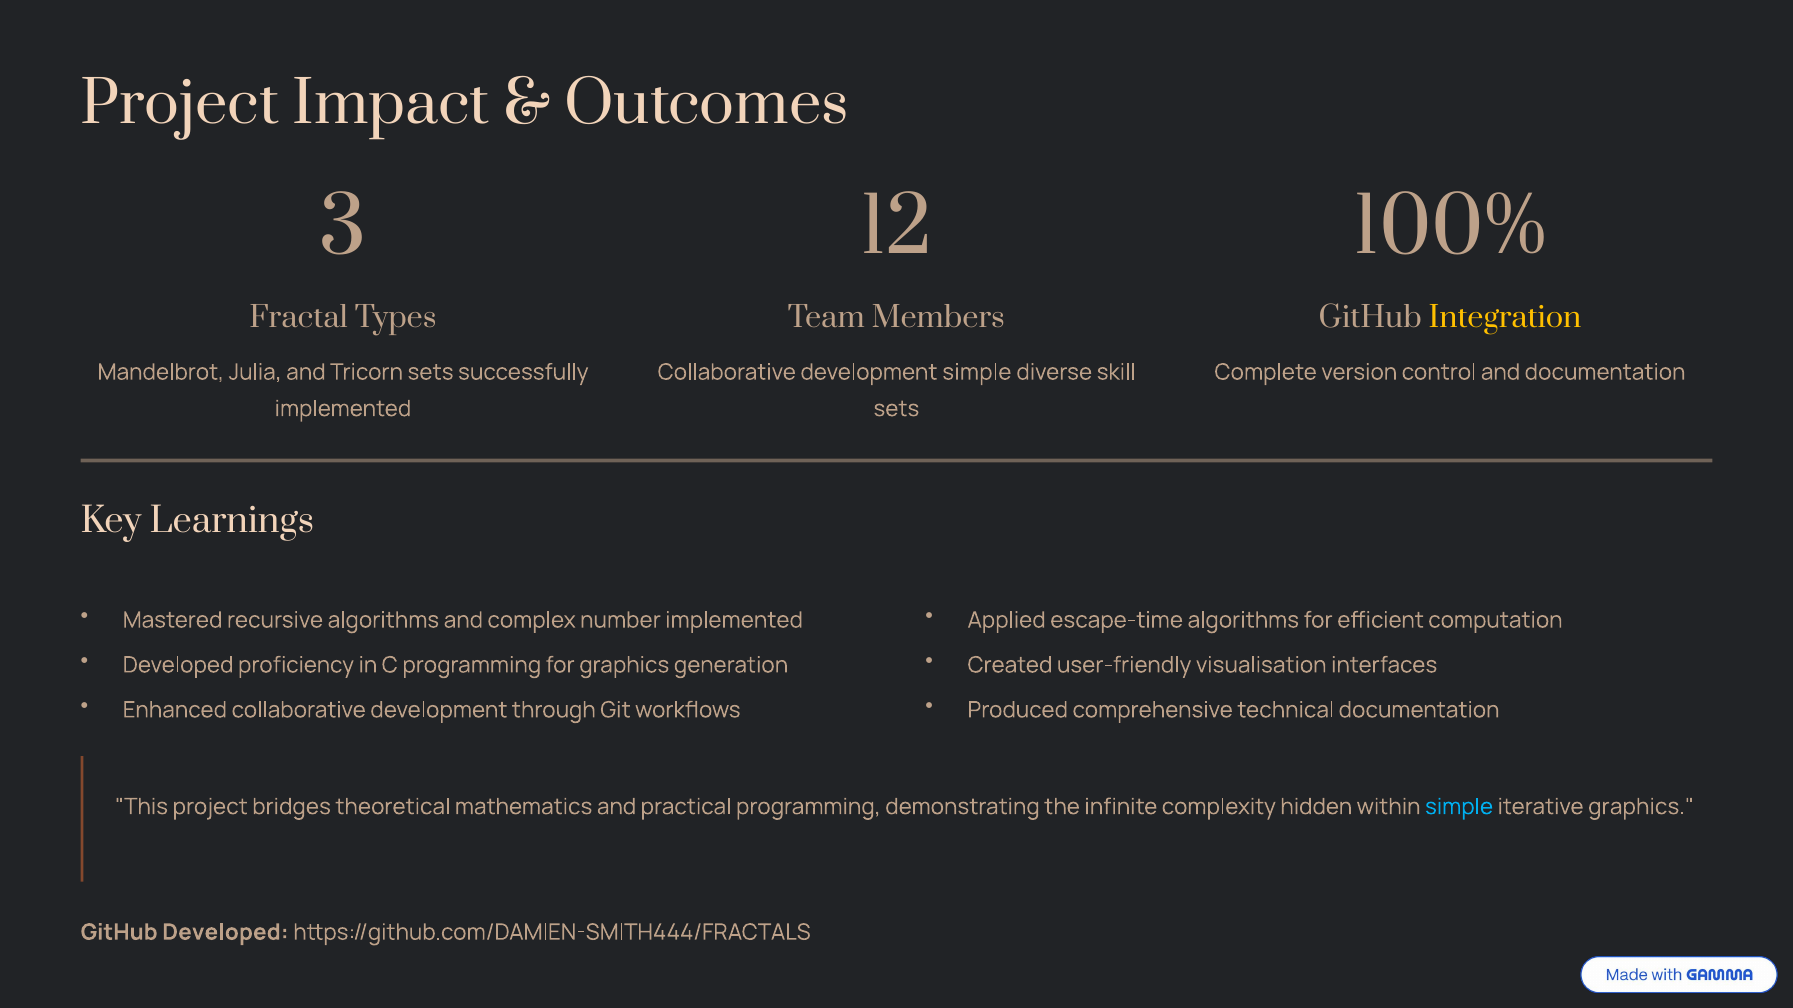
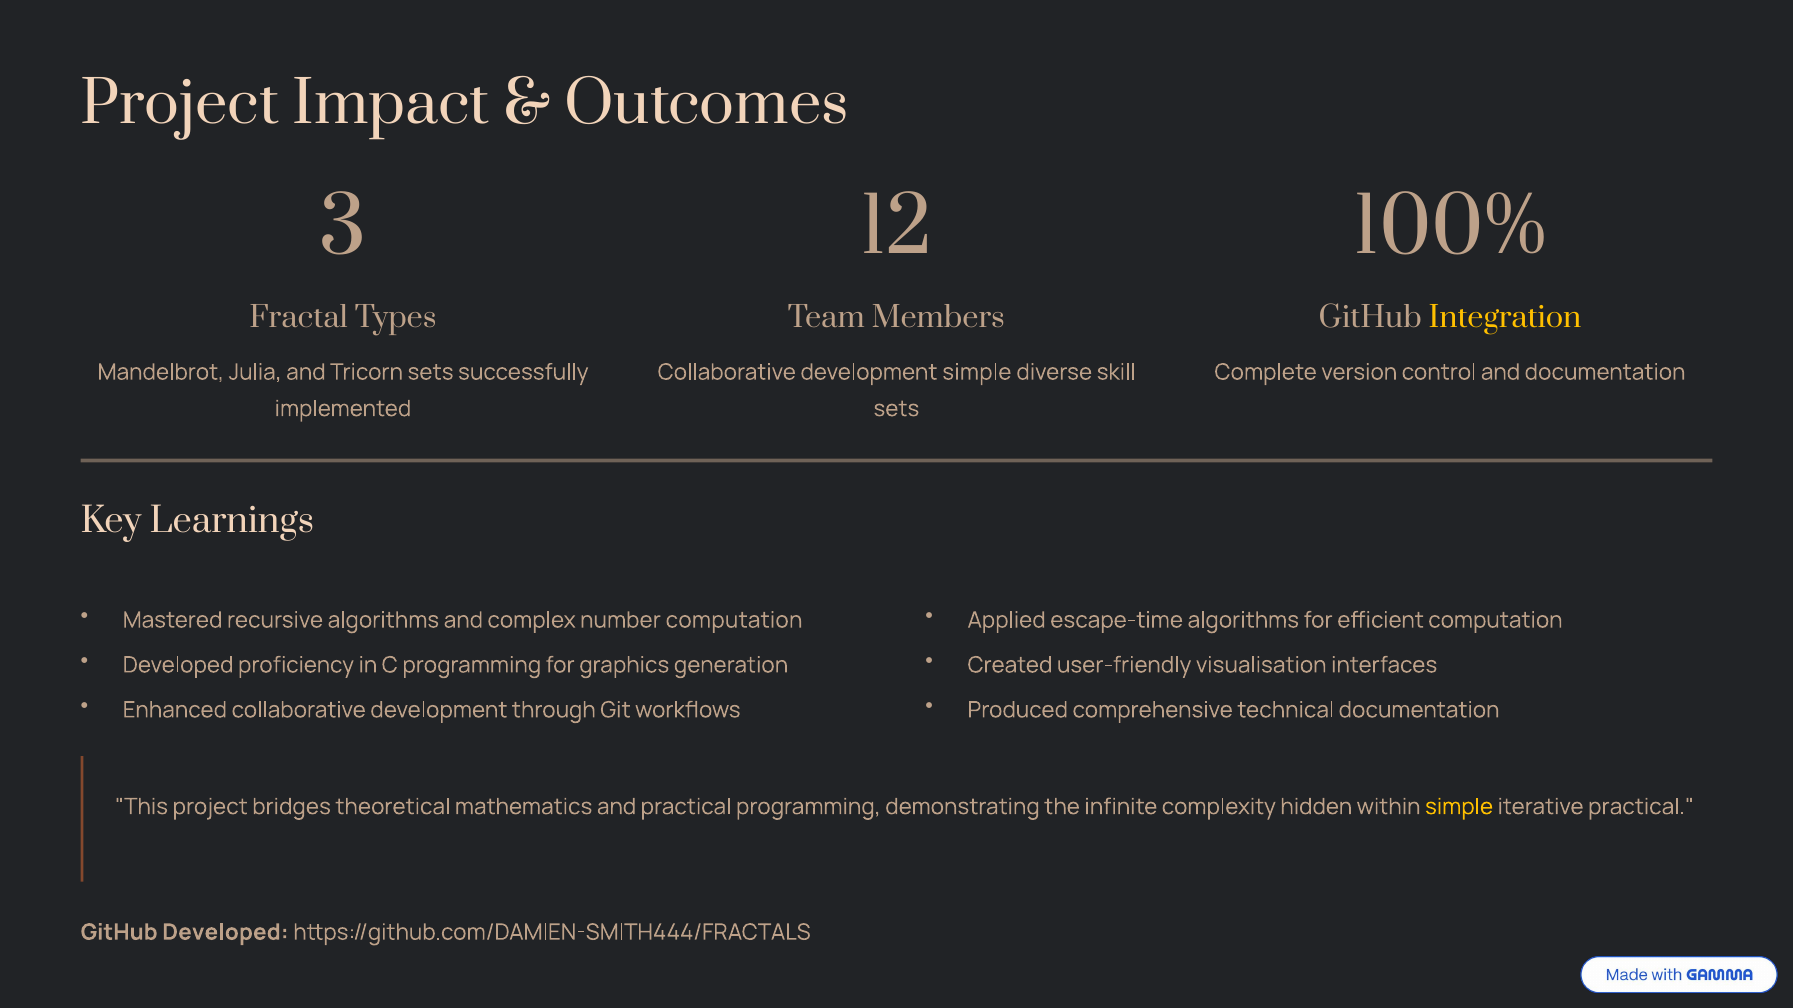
number implemented: implemented -> computation
simple at (1459, 807) colour: light blue -> yellow
iterative graphics: graphics -> practical
